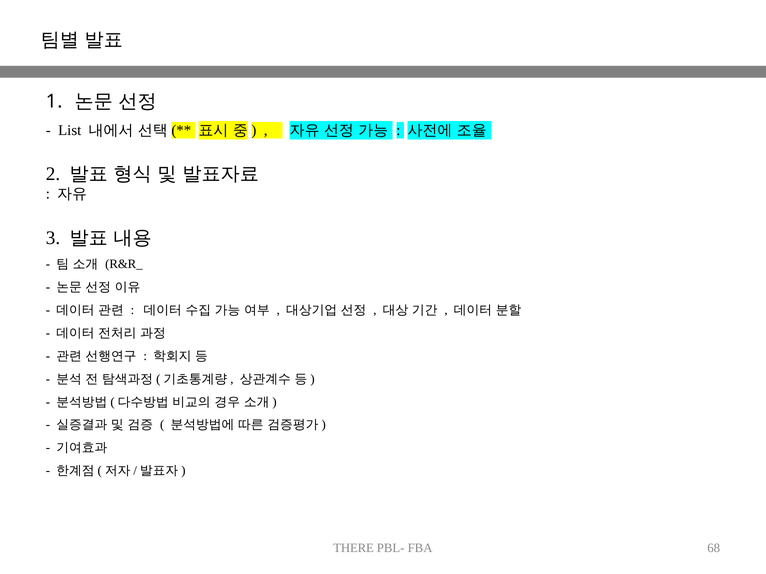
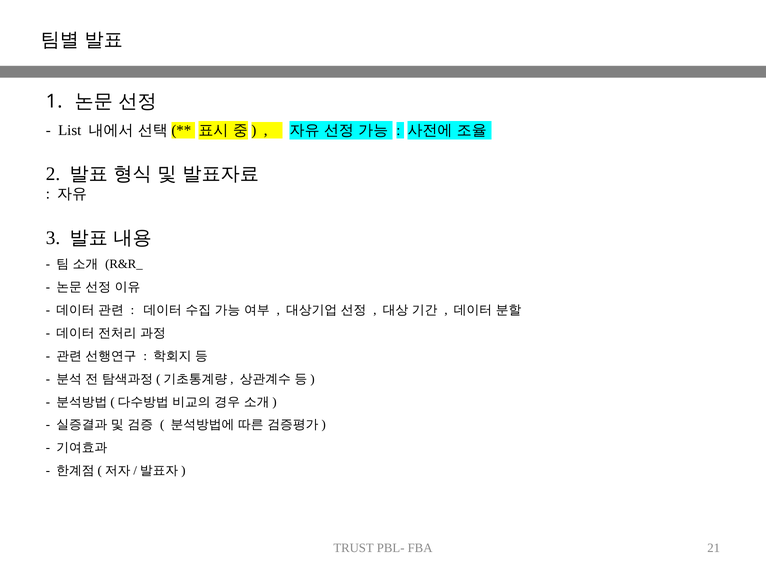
THERE: THERE -> TRUST
68: 68 -> 21
